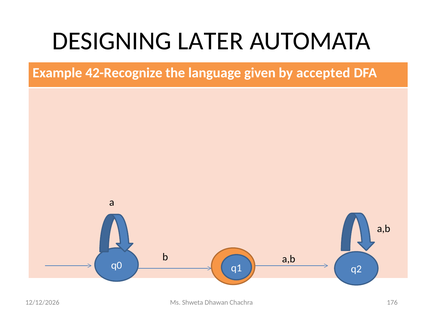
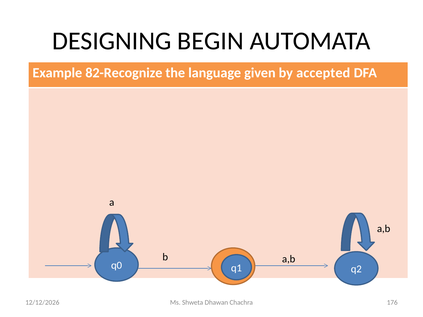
LATER: LATER -> BEGIN
42-Recognize: 42-Recognize -> 82-Recognize
